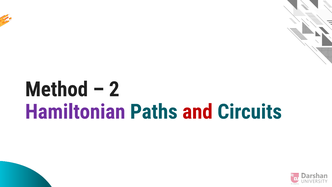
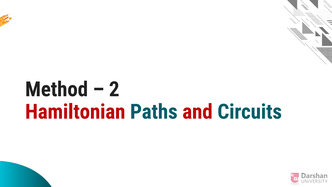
Hamiltonian colour: purple -> red
